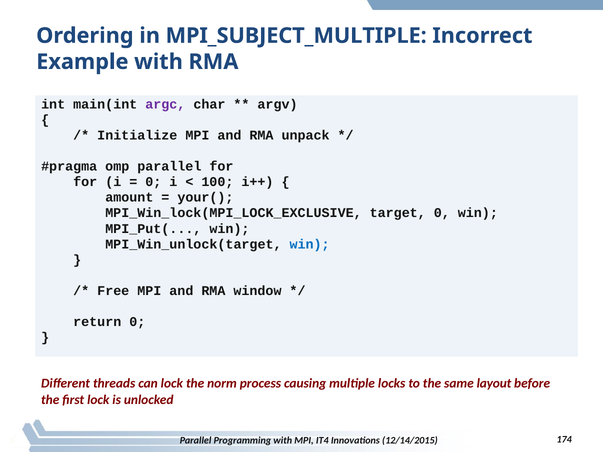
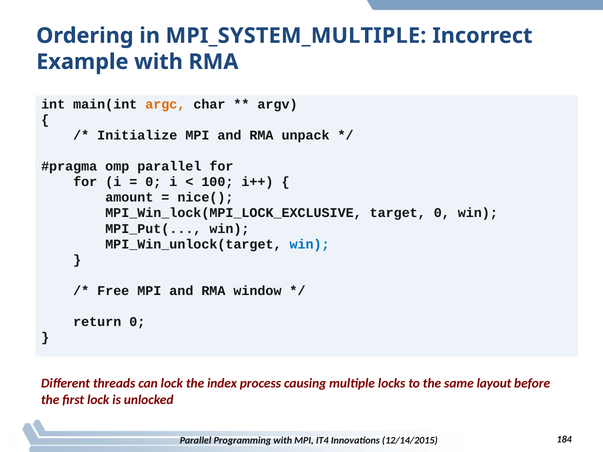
MPI_SUBJECT_MULTIPLE: MPI_SUBJECT_MULTIPLE -> MPI_SYSTEM_MULTIPLE
argc colour: purple -> orange
your(: your( -> nice(
norm: norm -> index
174: 174 -> 184
